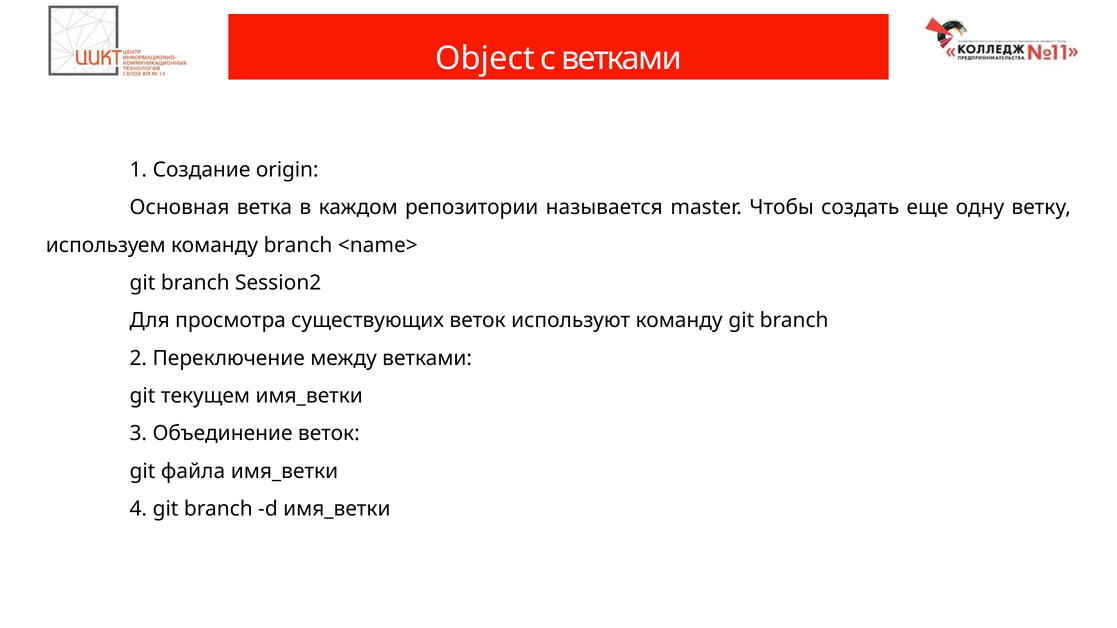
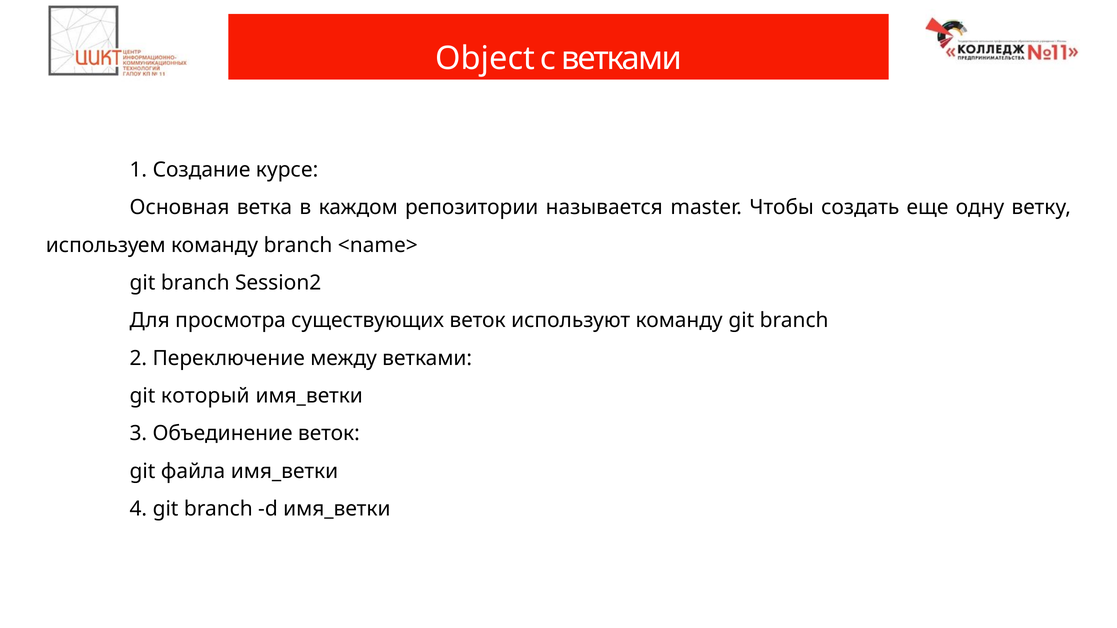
origin: origin -> курсе
текущем: текущем -> который
